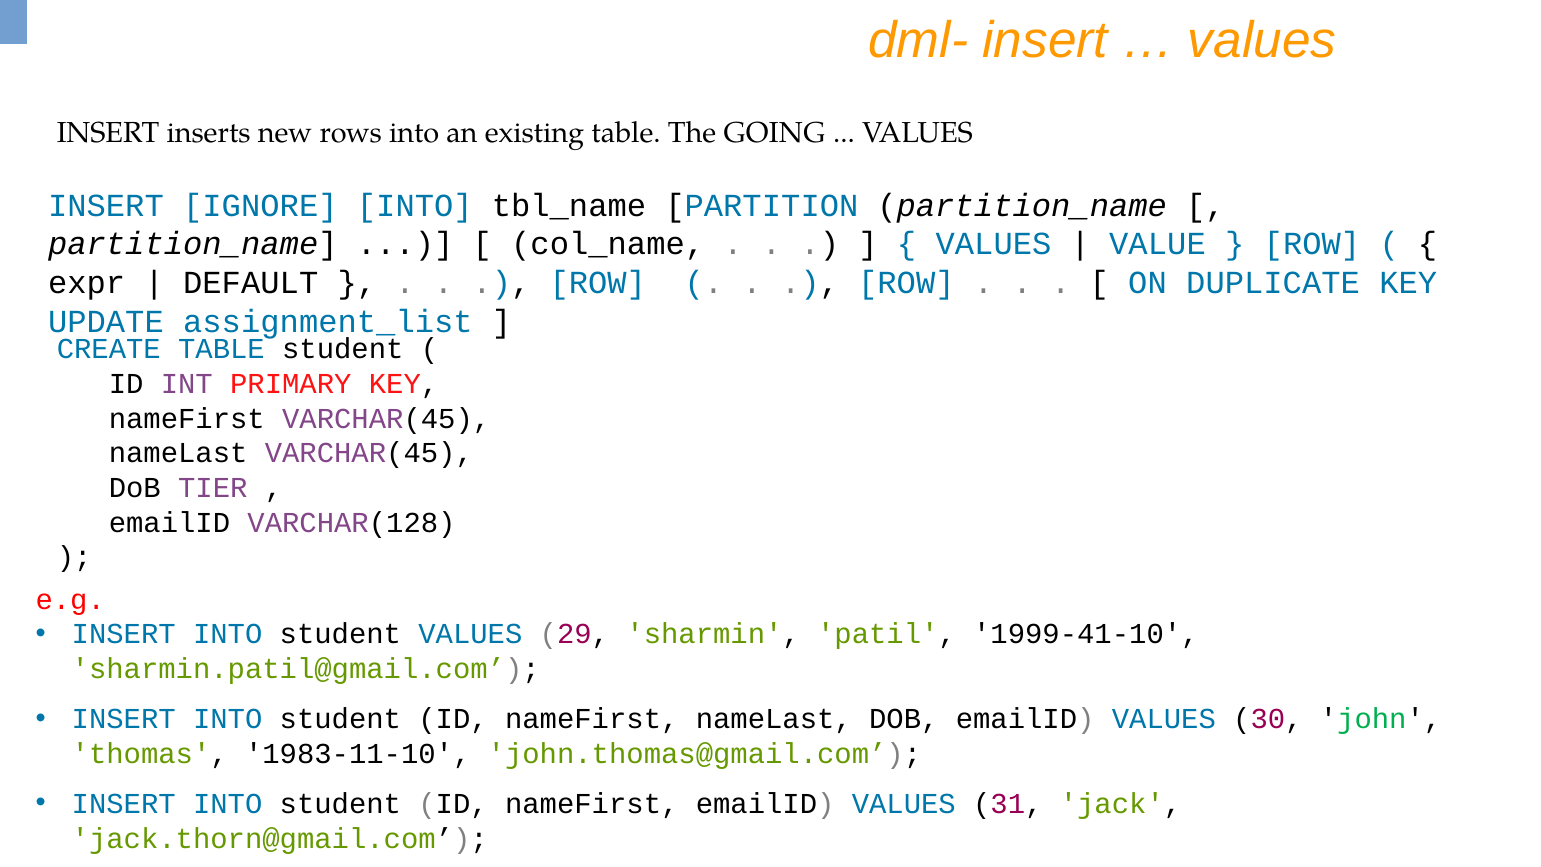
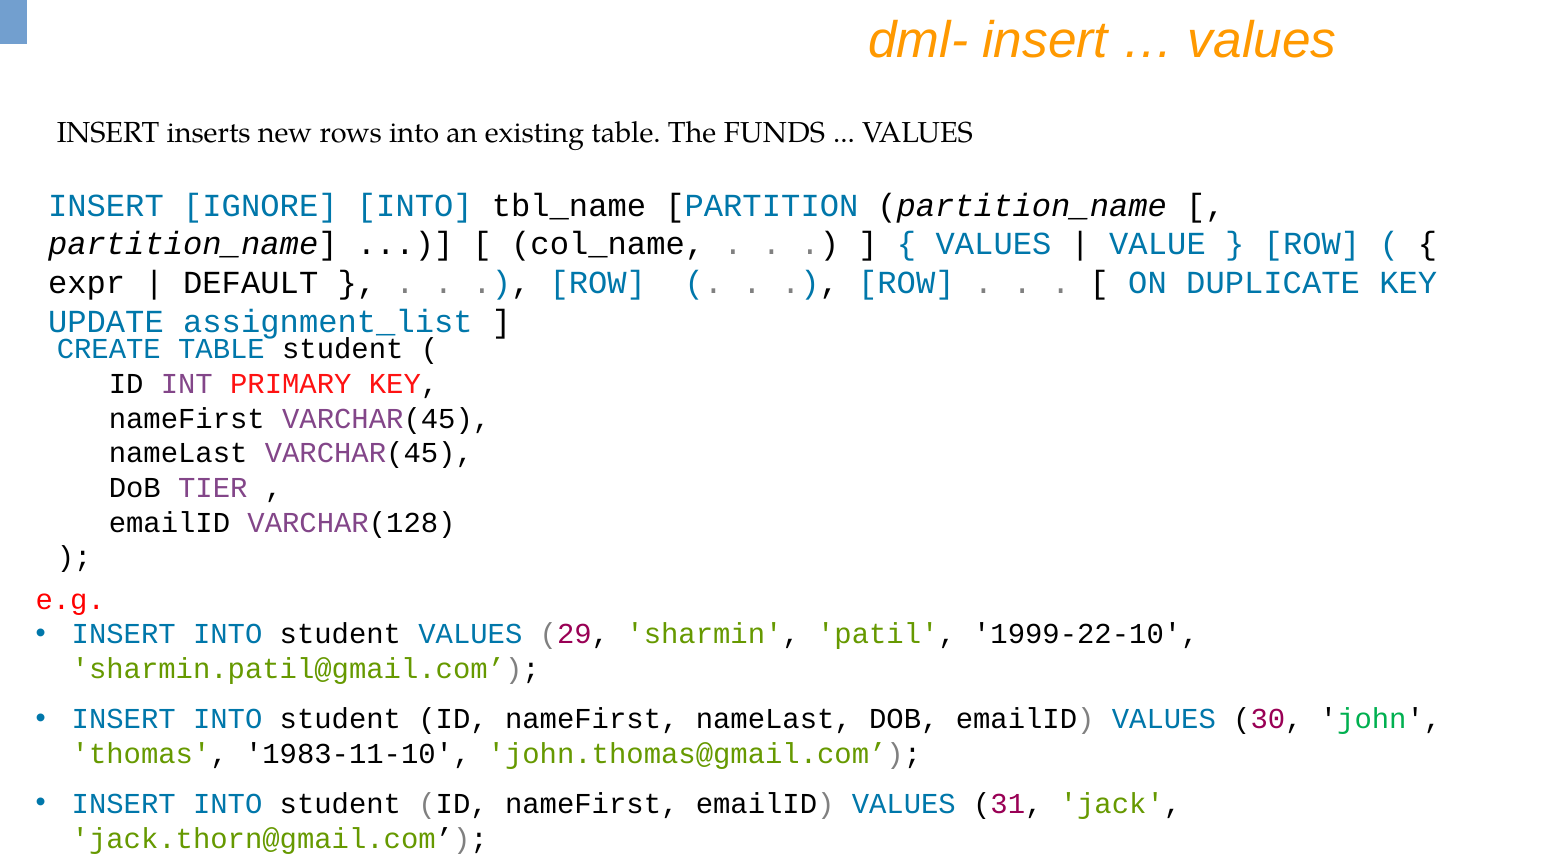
GOING: GOING -> FUNDS
1999-41-10: 1999-41-10 -> 1999-22-10
